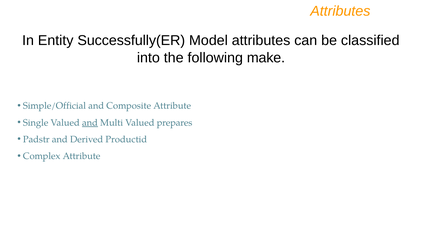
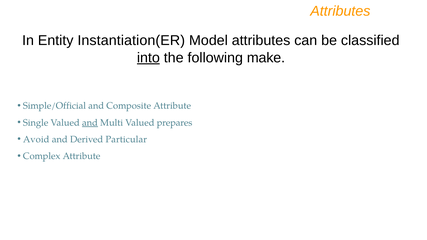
Successfully(ER: Successfully(ER -> Instantiation(ER
into underline: none -> present
Padstr: Padstr -> Avoid
Productid: Productid -> Particular
